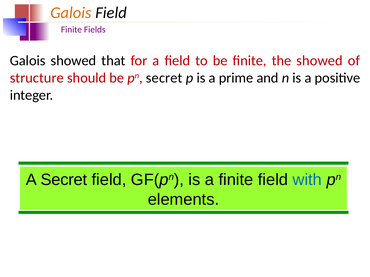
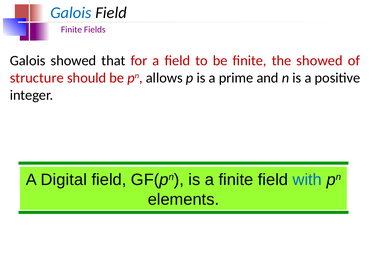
Galois at (71, 13) colour: orange -> blue
pn secret: secret -> allows
A Secret: Secret -> Digital
